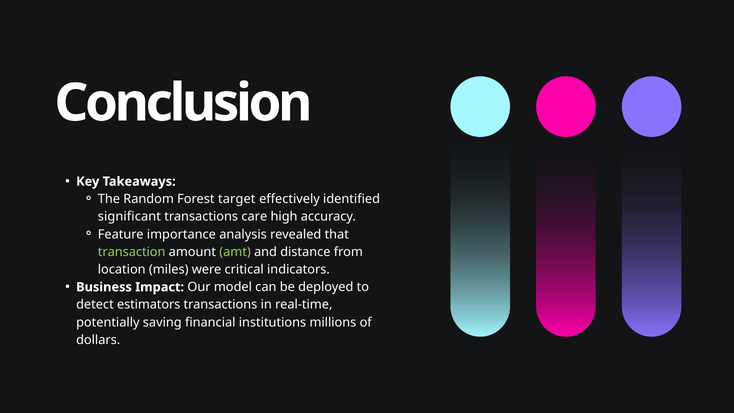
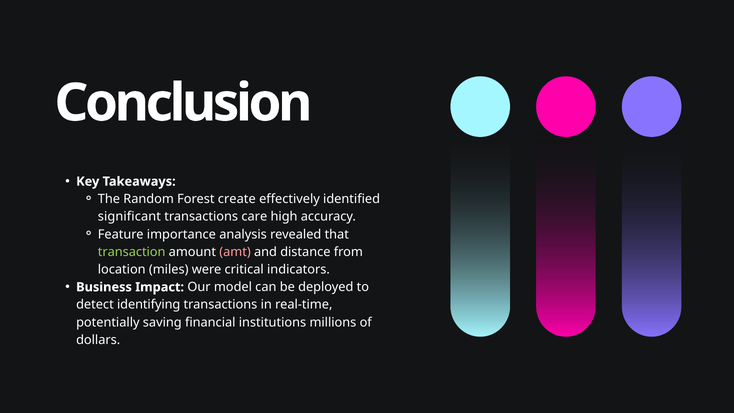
target: target -> create
amt colour: light green -> pink
estimators: estimators -> identifying
